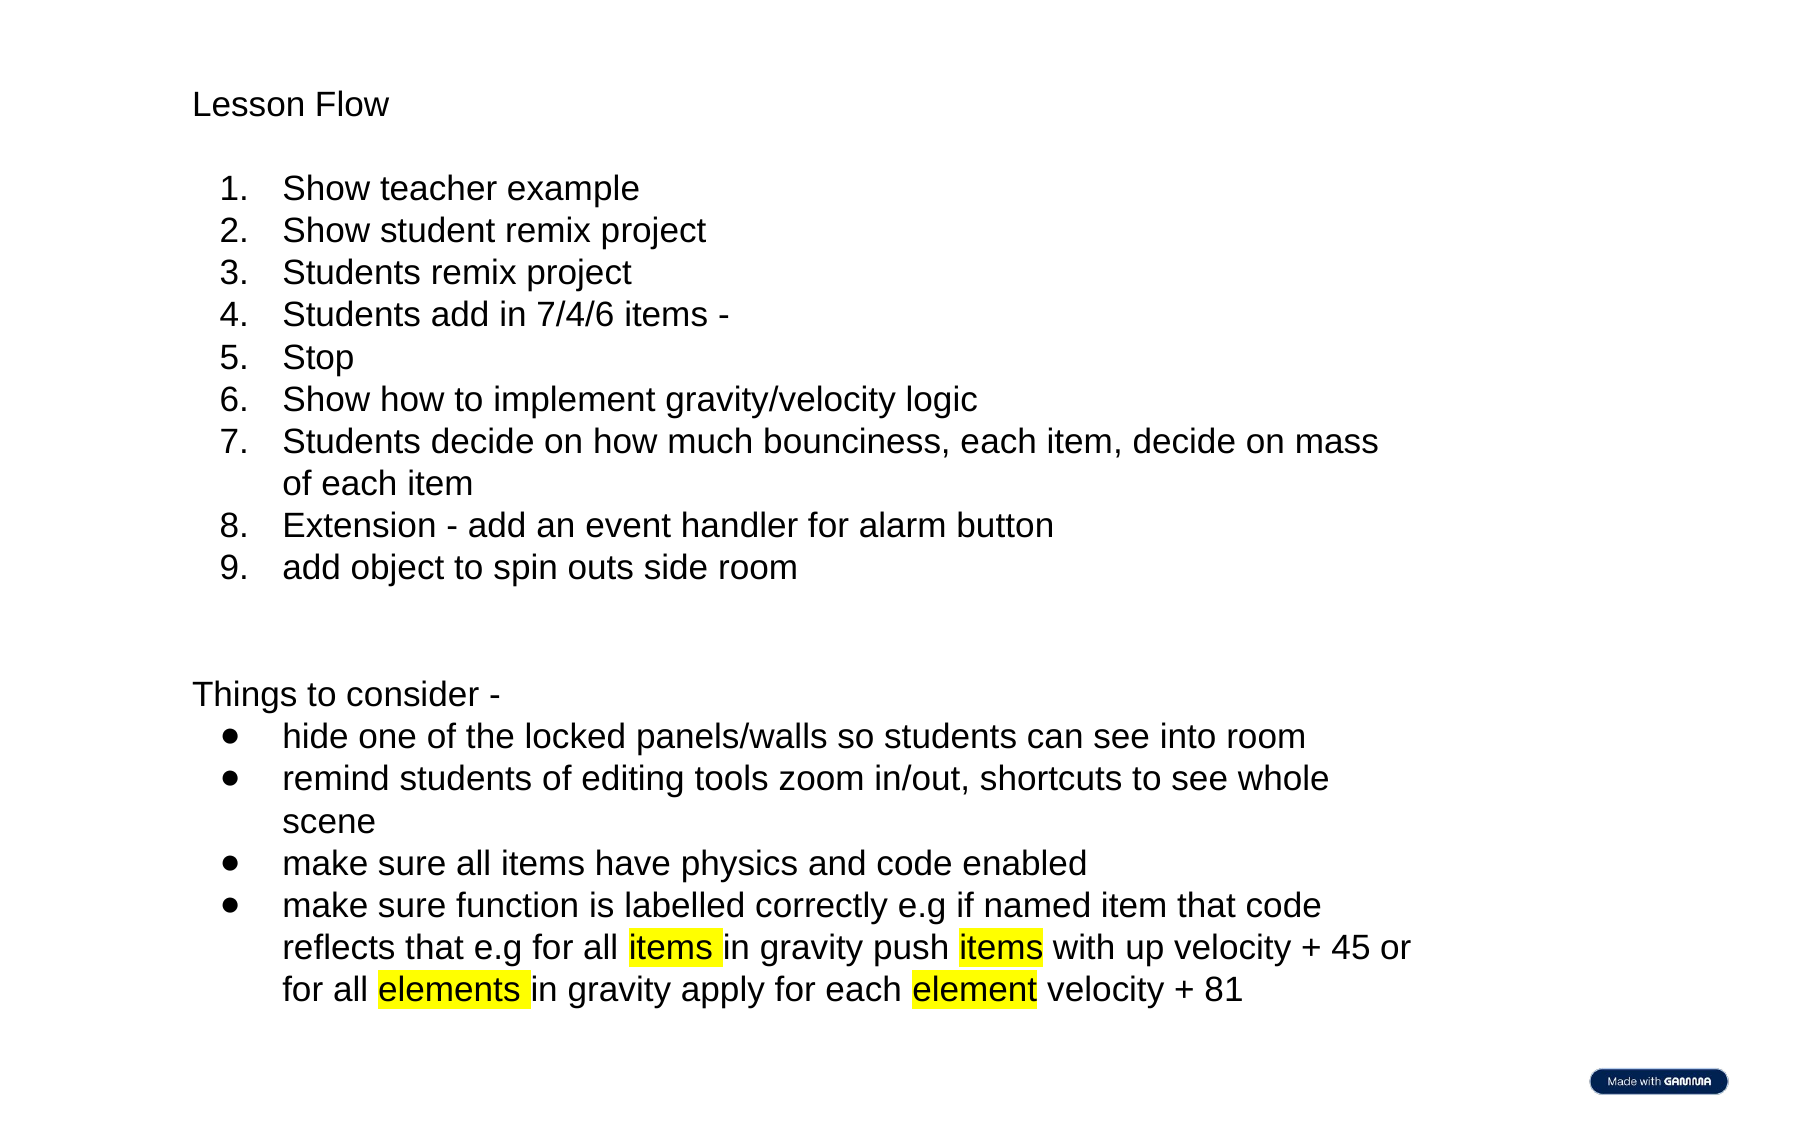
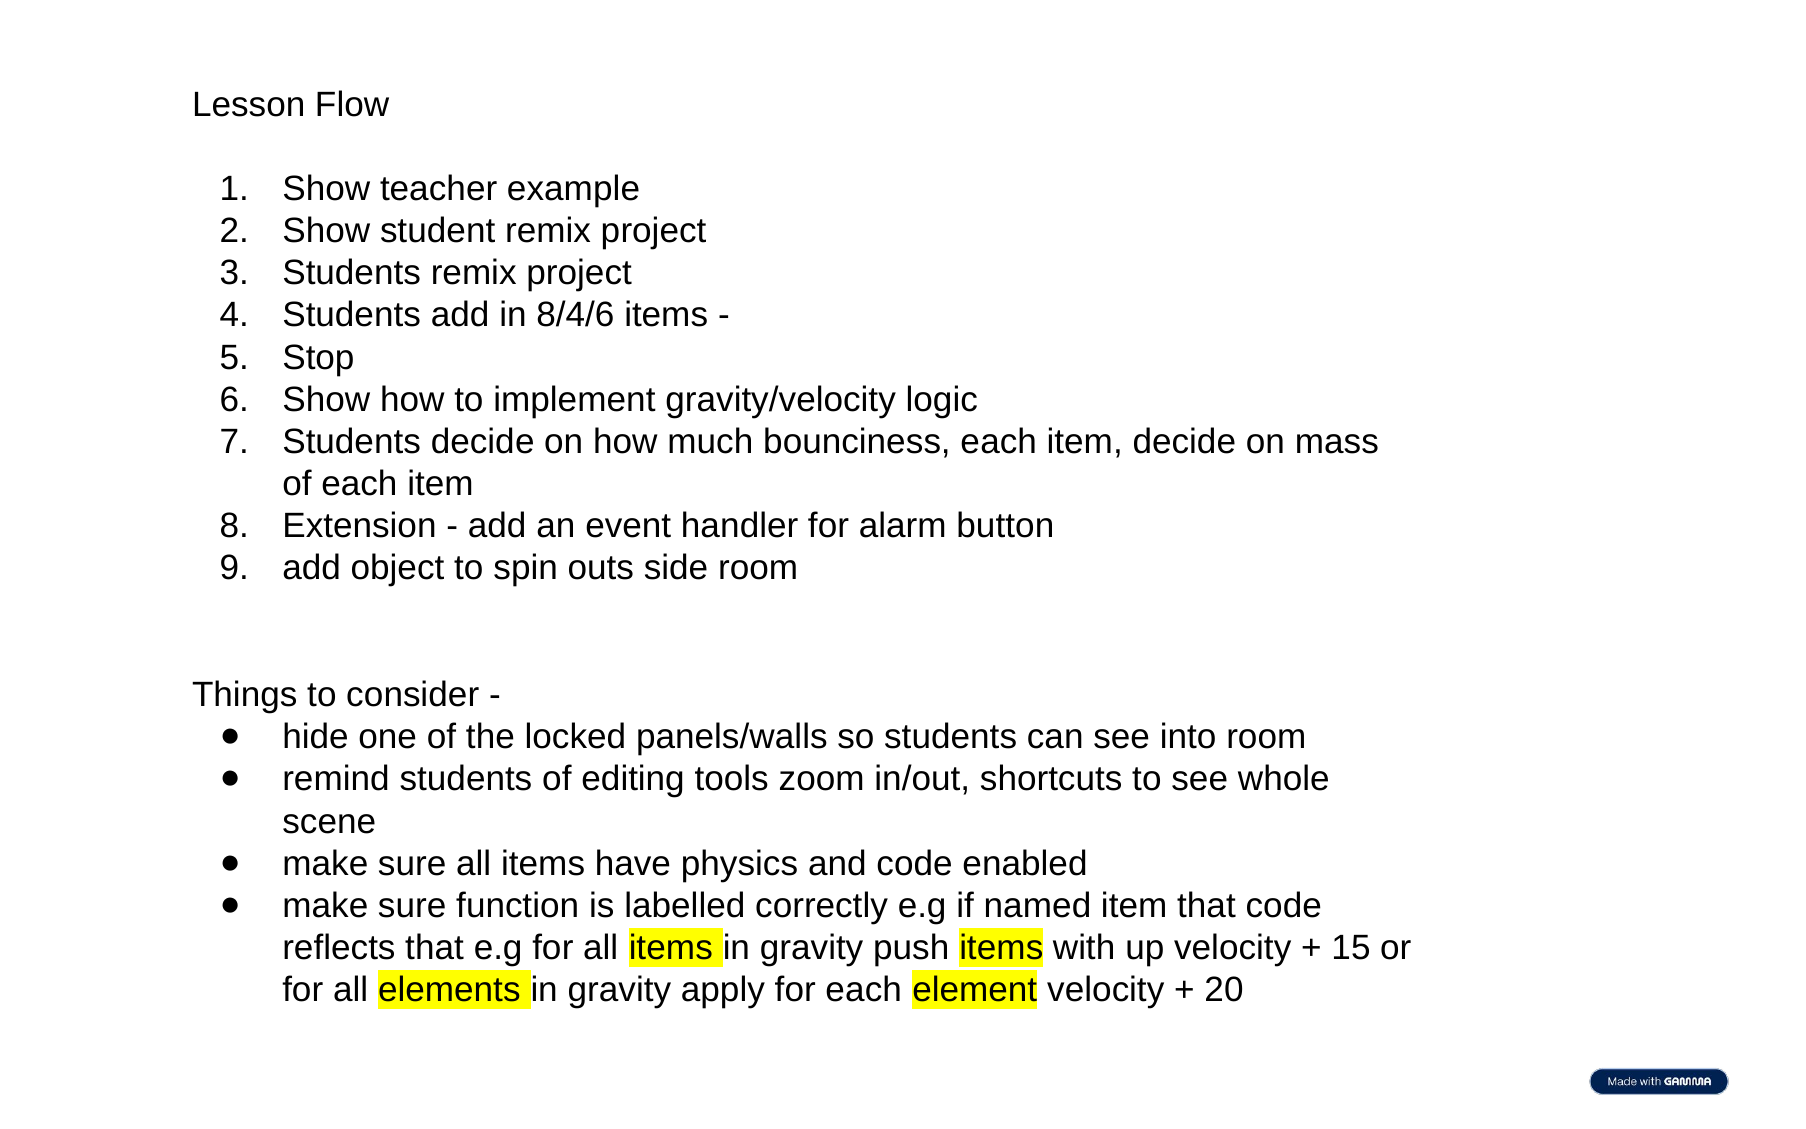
7/4/6: 7/4/6 -> 8/4/6
45: 45 -> 15
81: 81 -> 20
